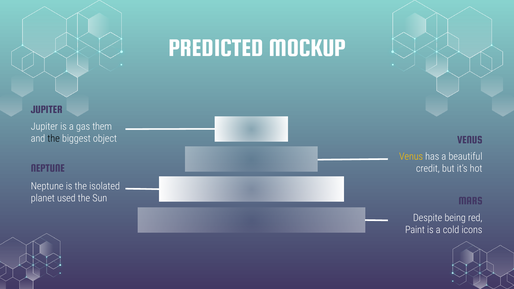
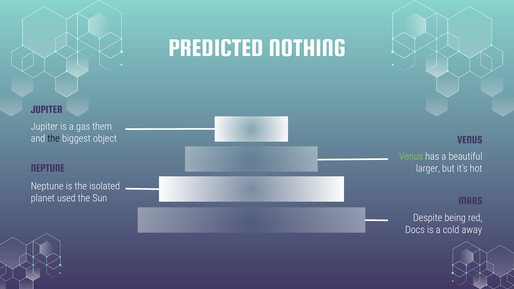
MOCKUP: MOCKUP -> NOTHING
Venus at (411, 157) colour: yellow -> light green
credit: credit -> larger
Paint: Paint -> Docs
icons: icons -> away
